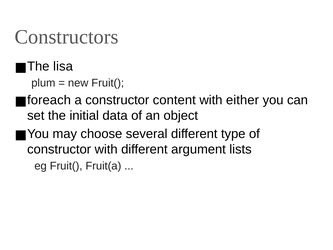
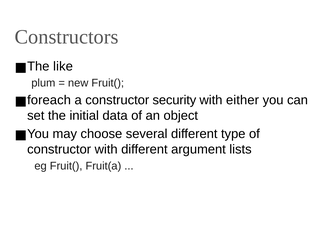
lisa: lisa -> like
content: content -> security
